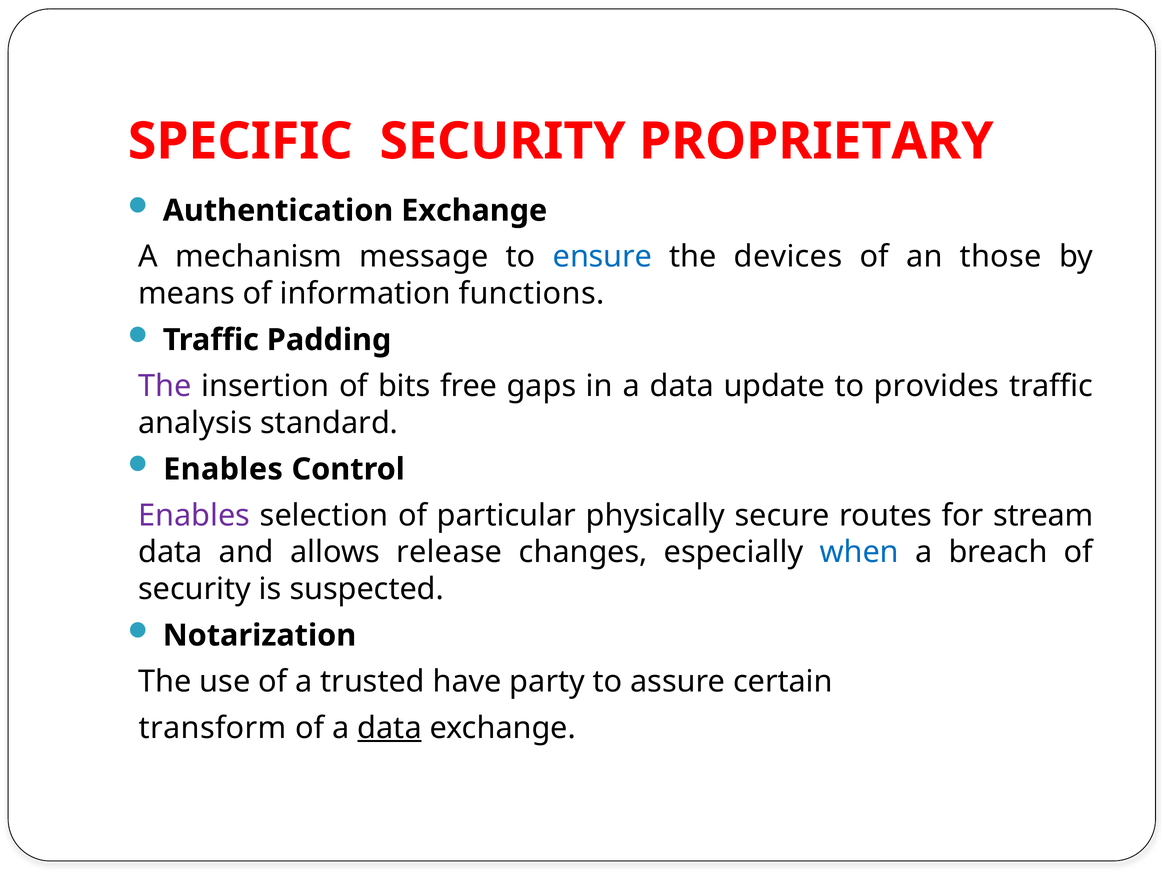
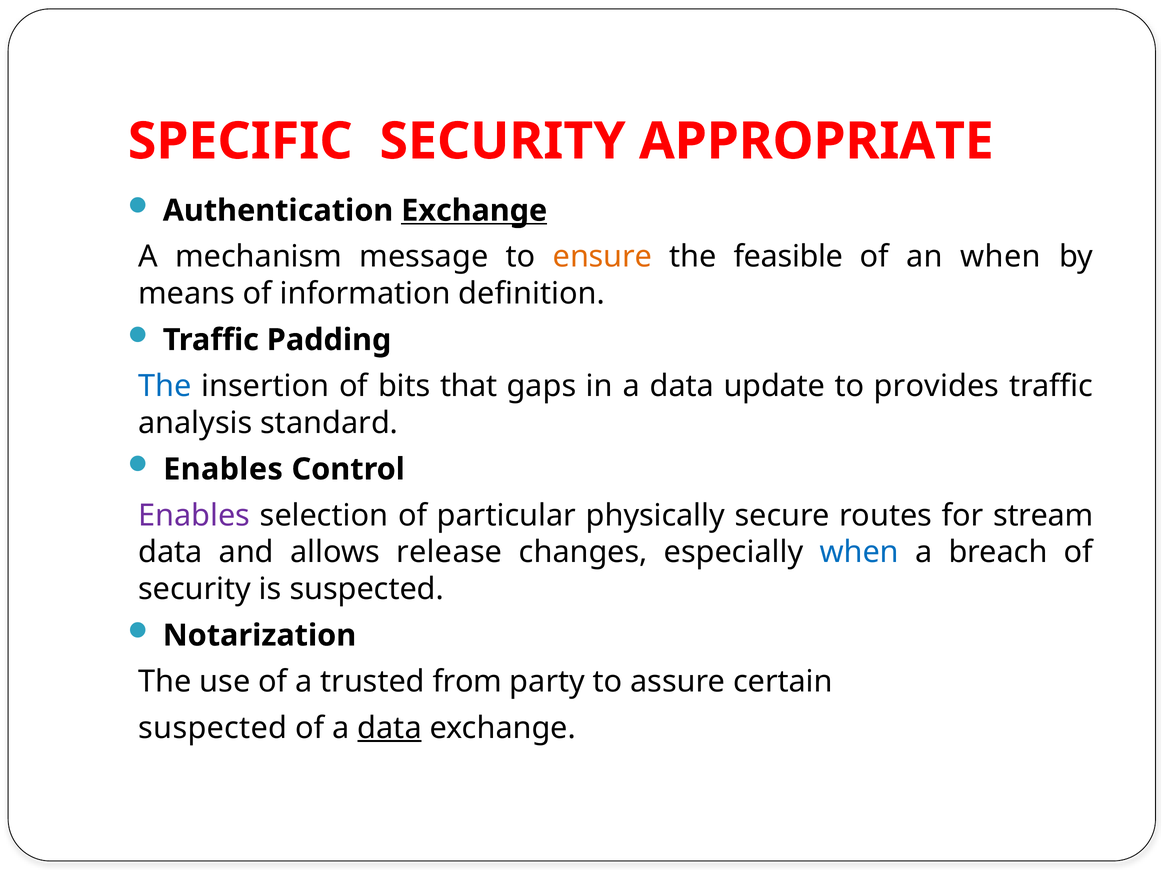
PROPRIETARY: PROPRIETARY -> APPROPRIATE
Exchange at (474, 211) underline: none -> present
ensure colour: blue -> orange
devices: devices -> feasible
an those: those -> when
functions: functions -> definition
The at (165, 386) colour: purple -> blue
free: free -> that
have: have -> from
transform at (213, 728): transform -> suspected
